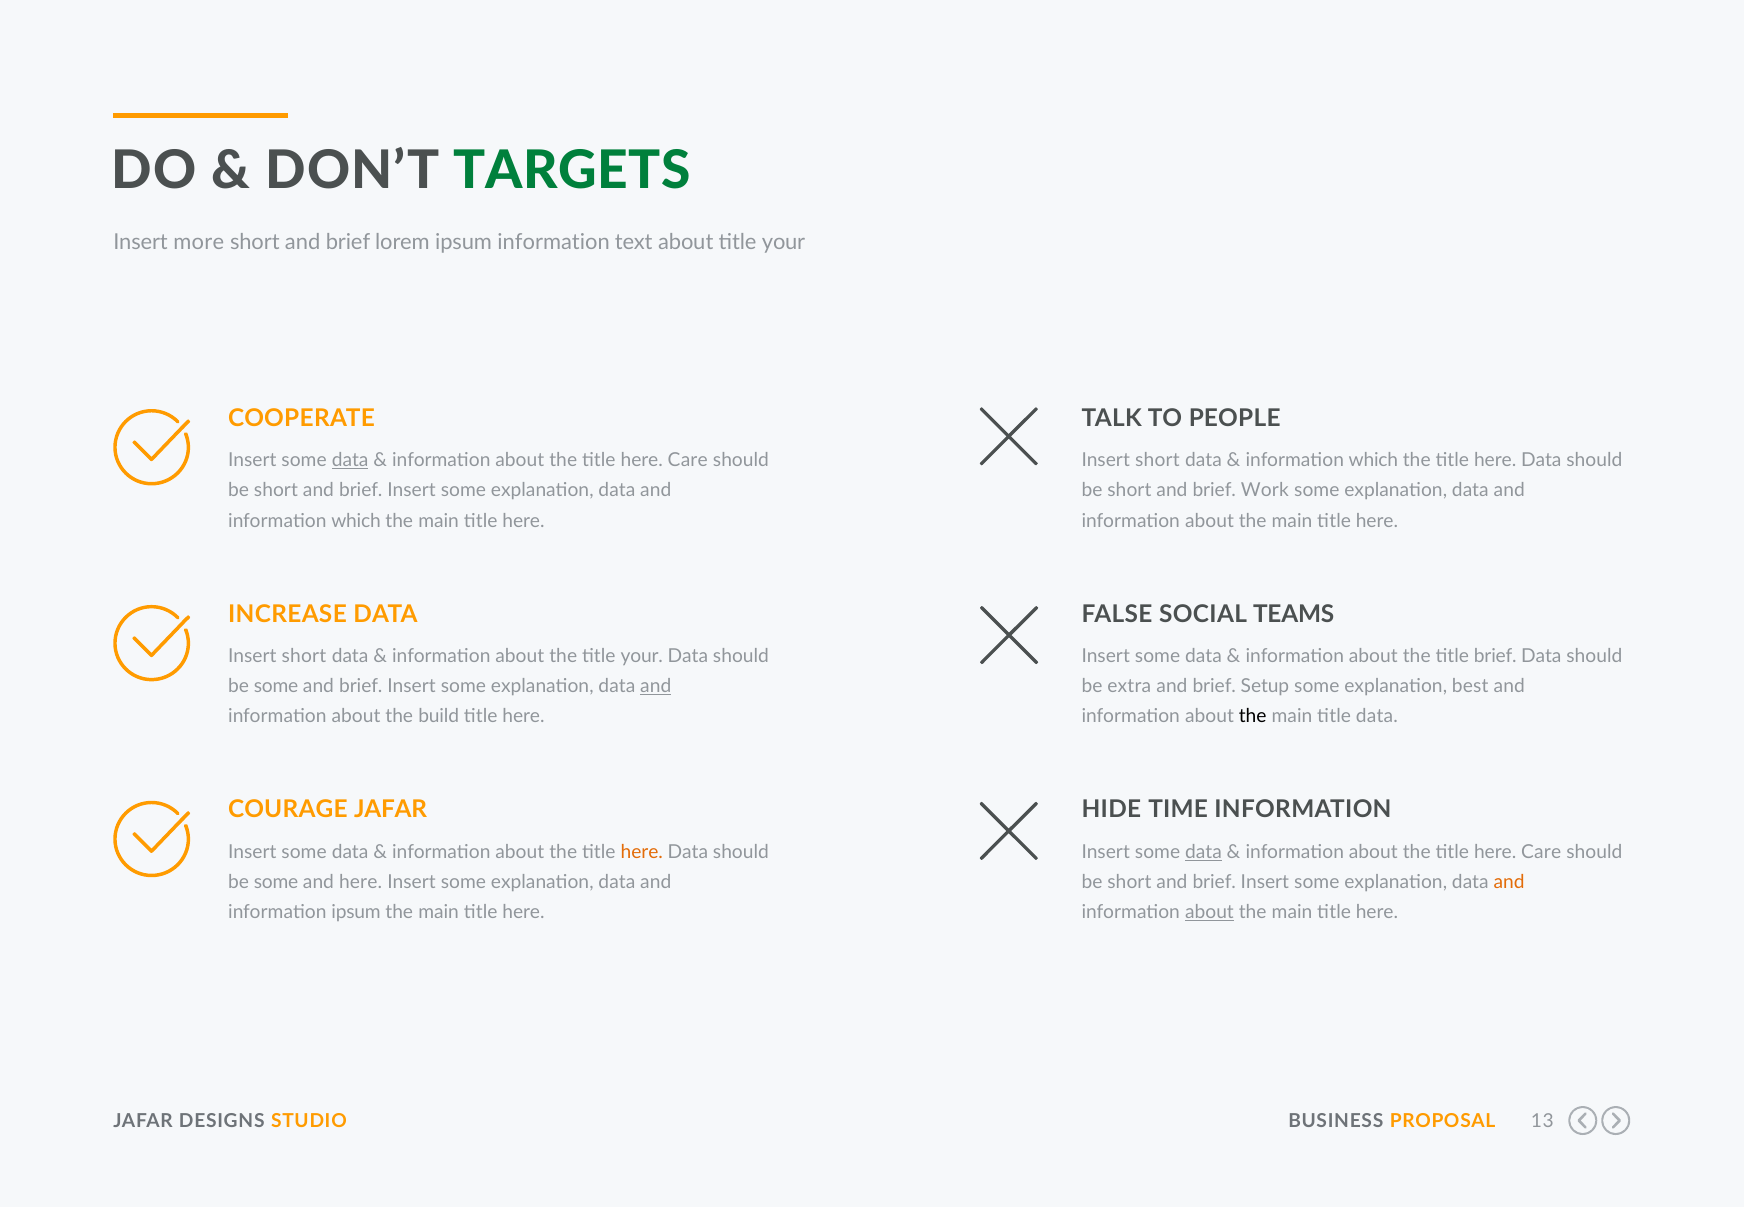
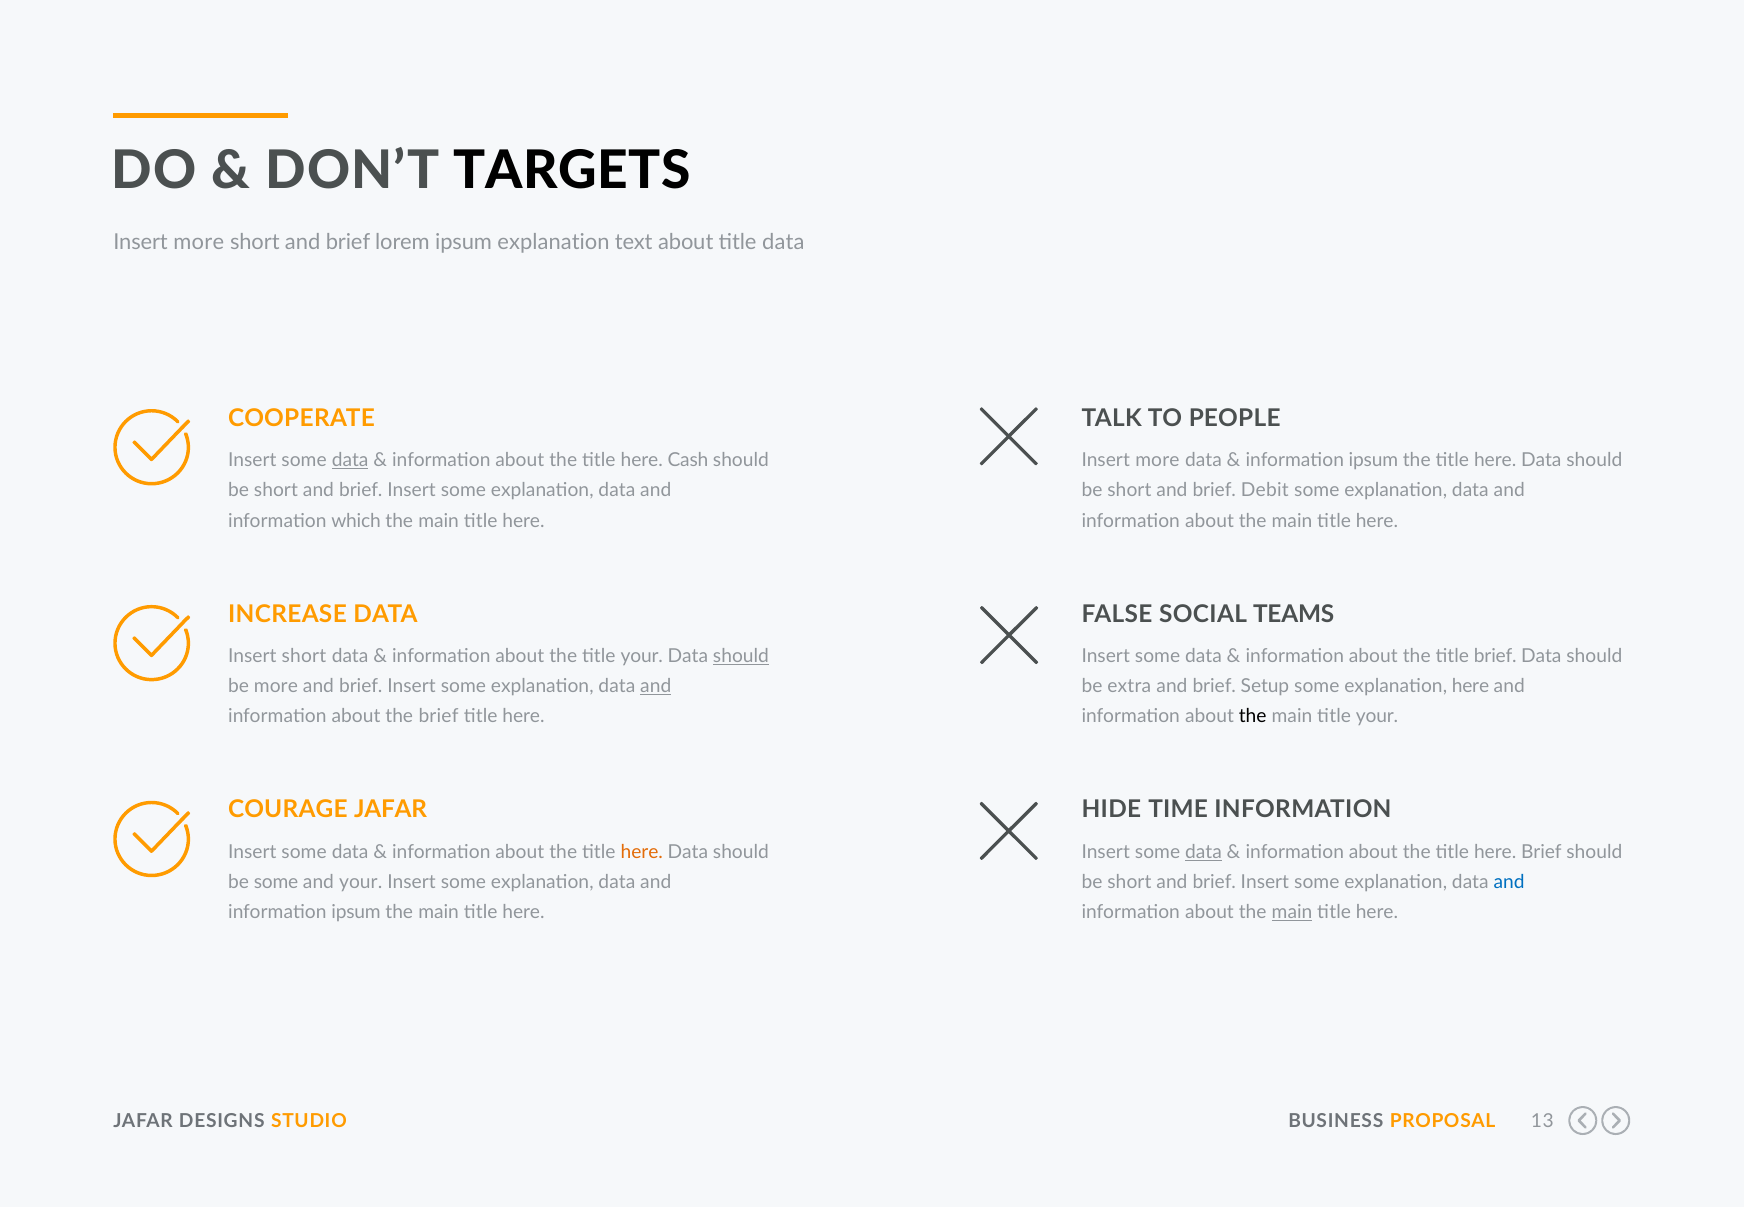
TARGETS colour: green -> black
ipsum information: information -> explanation
about title your: your -> data
Care at (688, 461): Care -> Cash
short at (1157, 461): short -> more
which at (1373, 461): which -> ipsum
Work: Work -> Debit
should at (741, 657) underline: none -> present
some at (276, 687): some -> more
explanation best: best -> here
the build: build -> brief
main title data: data -> your
Care at (1541, 853): Care -> Brief
and here: here -> your
and at (1509, 883) colour: orange -> blue
about at (1209, 913) underline: present -> none
main at (1292, 913) underline: none -> present
